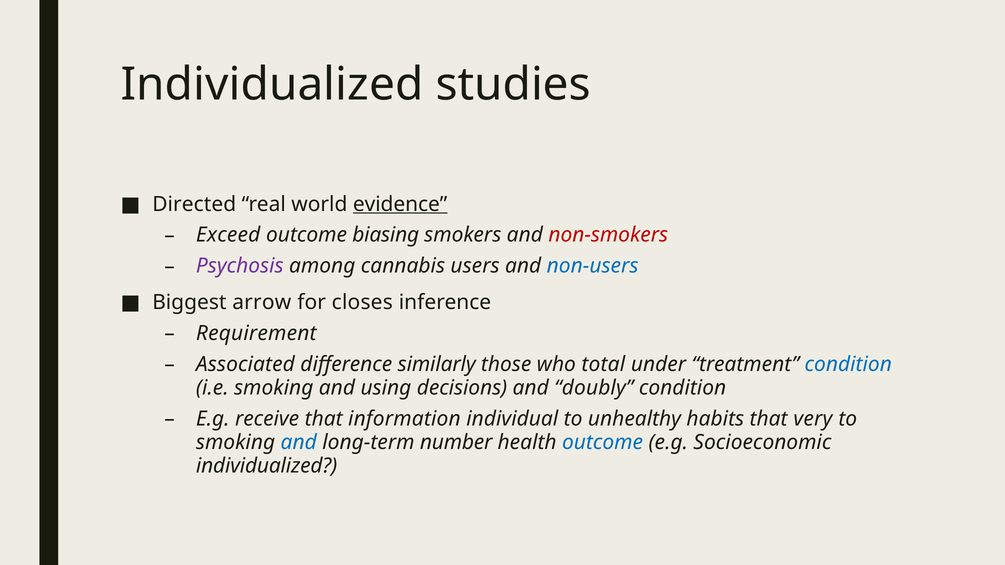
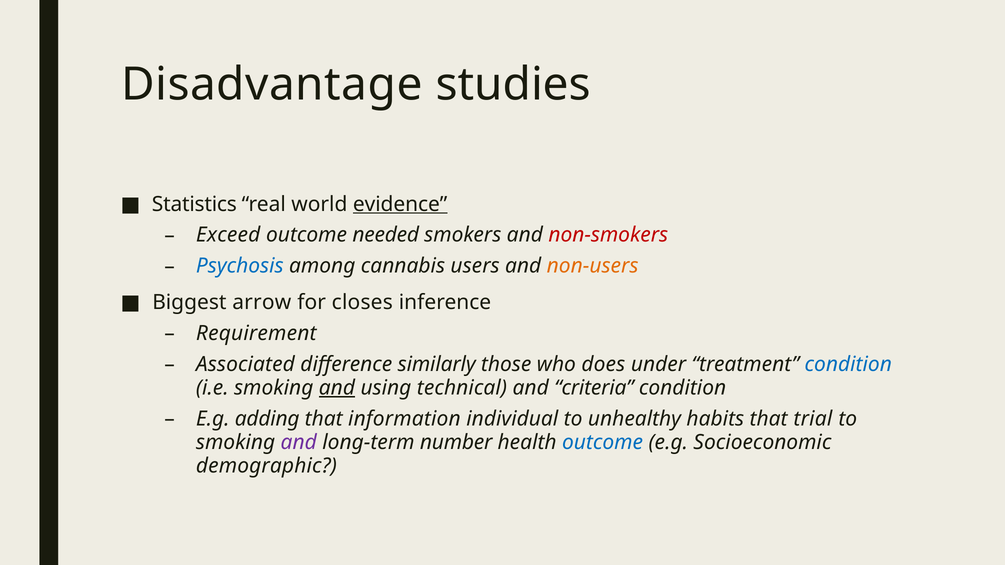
Individualized at (272, 84): Individualized -> Disadvantage
Directed: Directed -> Statistics
biasing: biasing -> needed
Psychosis colour: purple -> blue
non-users colour: blue -> orange
total: total -> does
and at (337, 388) underline: none -> present
decisions: decisions -> technical
doubly: doubly -> criteria
receive: receive -> adding
very: very -> trial
and at (299, 443) colour: blue -> purple
individualized at (267, 466): individualized -> demographic
